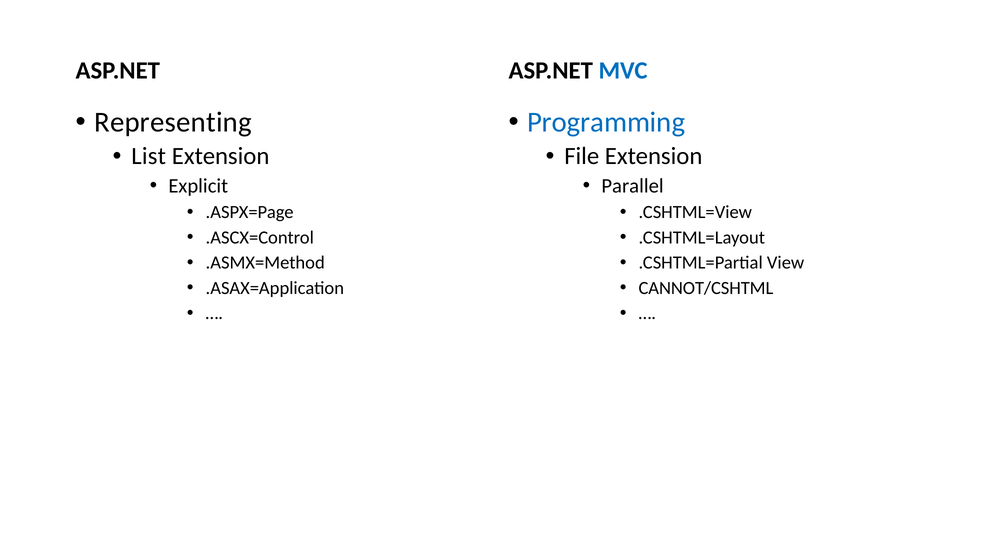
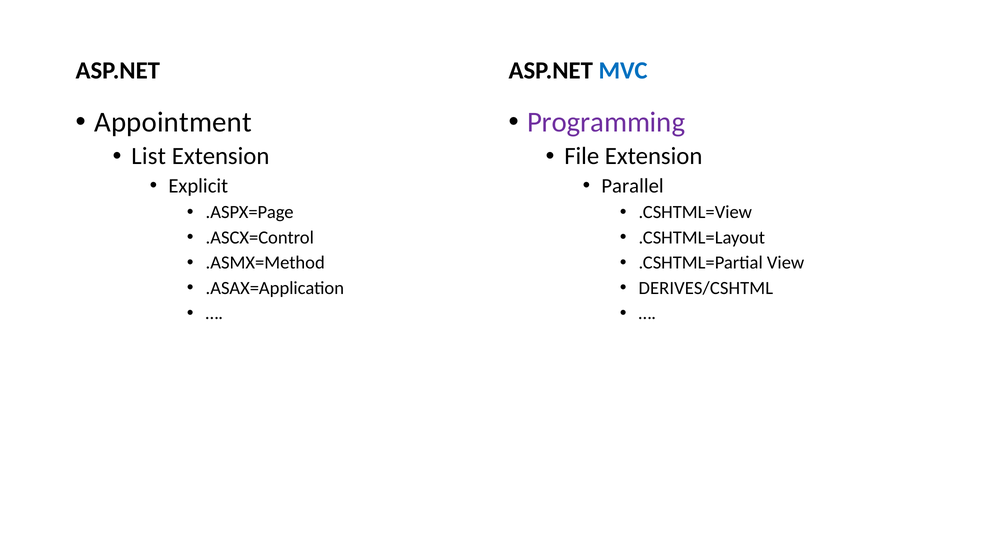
Representing: Representing -> Appointment
Programming colour: blue -> purple
CANNOT/CSHTML: CANNOT/CSHTML -> DERIVES/CSHTML
